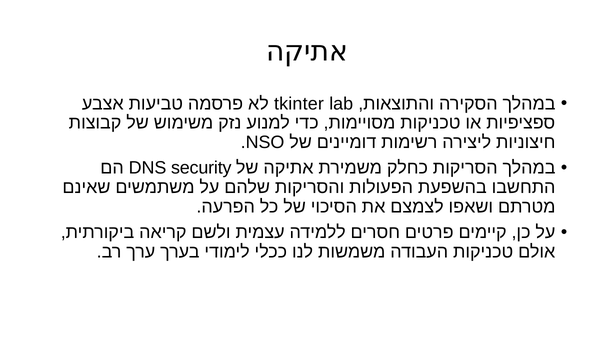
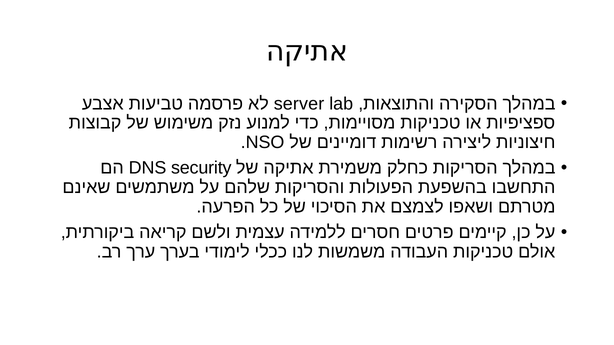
tkinter: tkinter -> server
